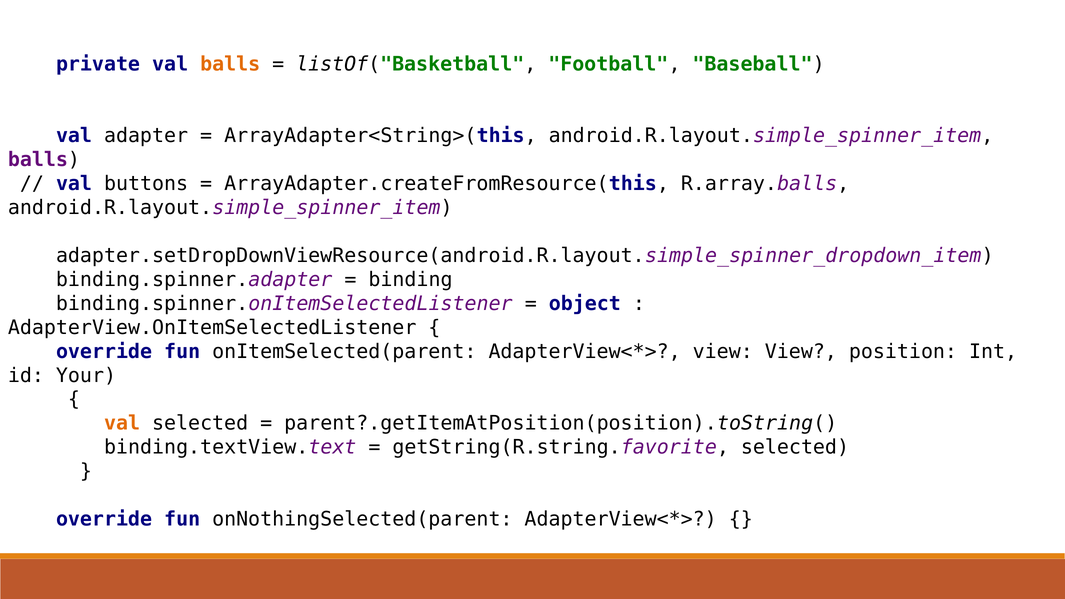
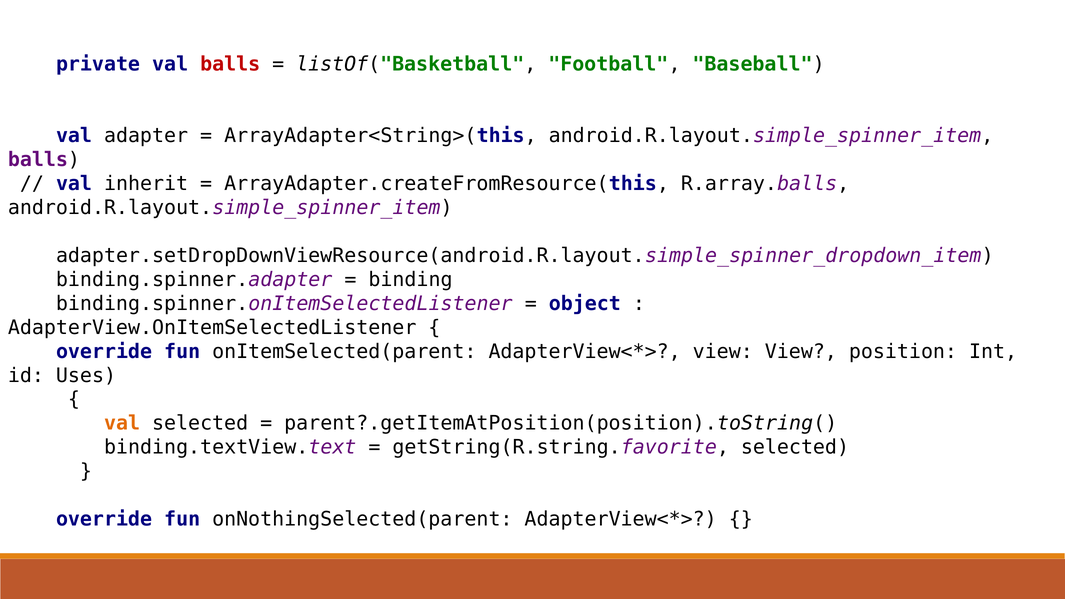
balls at (230, 64) colour: orange -> red
buttons: buttons -> inherit
Your: Your -> Uses
